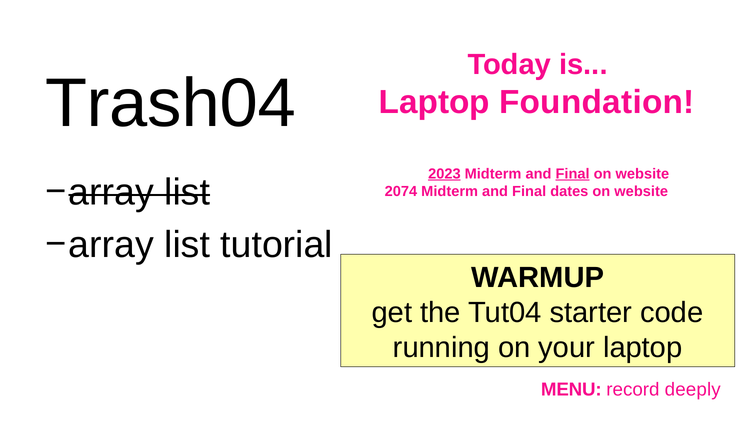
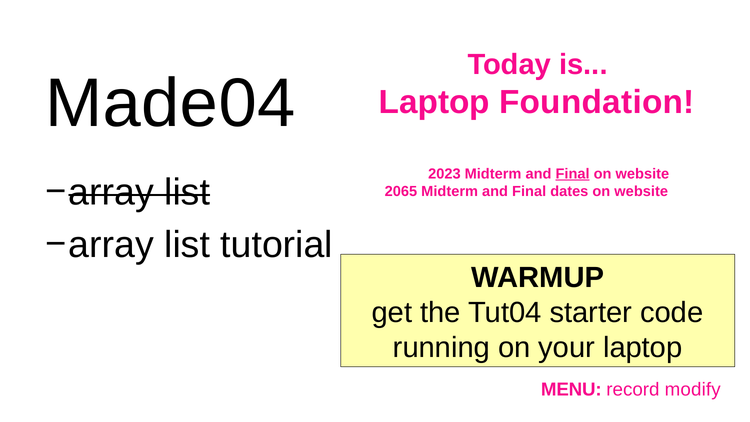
Trash04: Trash04 -> Made04
2023 underline: present -> none
2074: 2074 -> 2065
deeply: deeply -> modify
